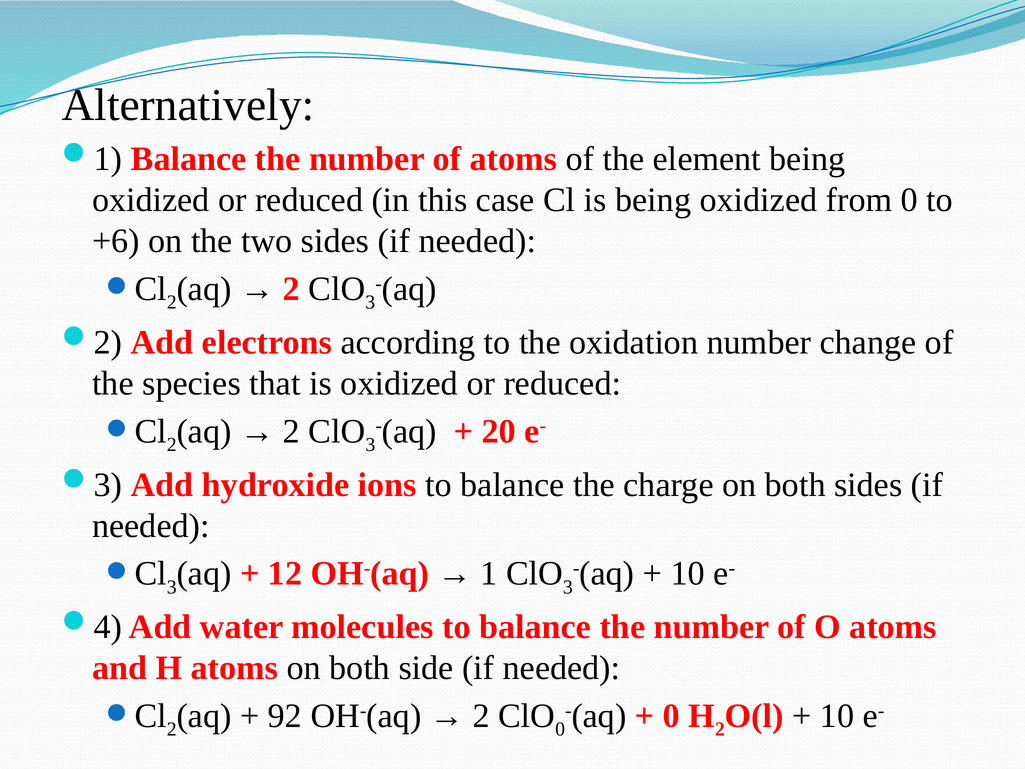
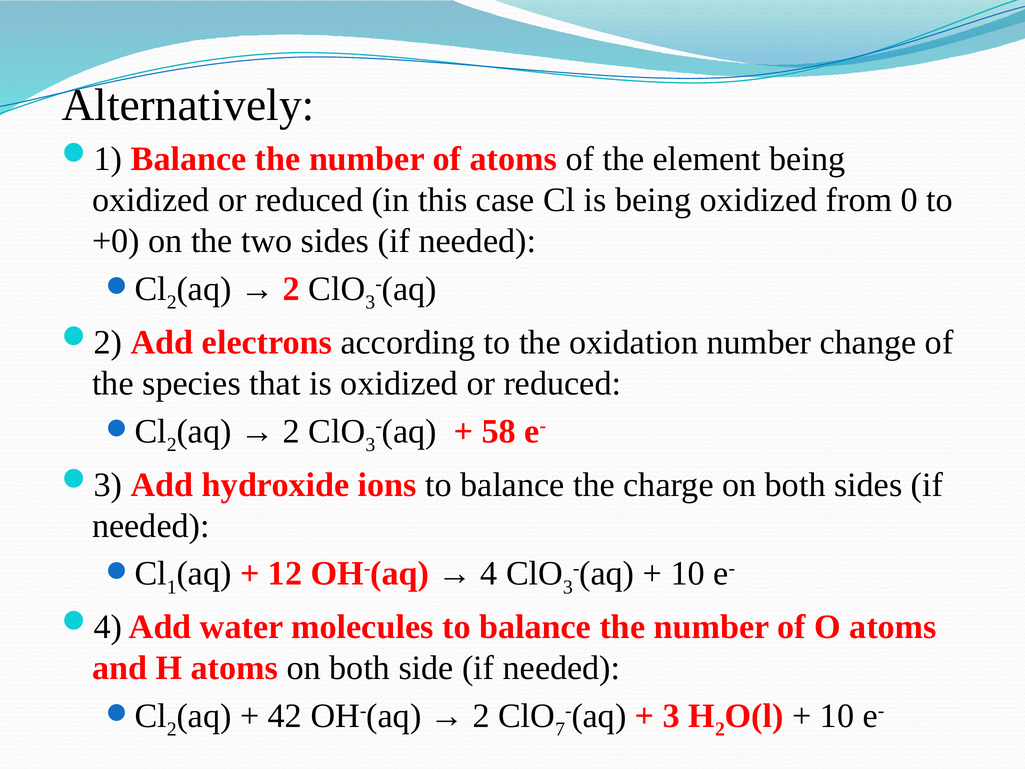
+6: +6 -> +0
20: 20 -> 58
Cl 3: 3 -> 1
1: 1 -> 4
92: 92 -> 42
0 at (560, 729): 0 -> 7
0 at (671, 716): 0 -> 3
